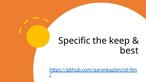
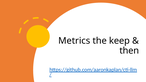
Specific: Specific -> Metrics
best: best -> then
